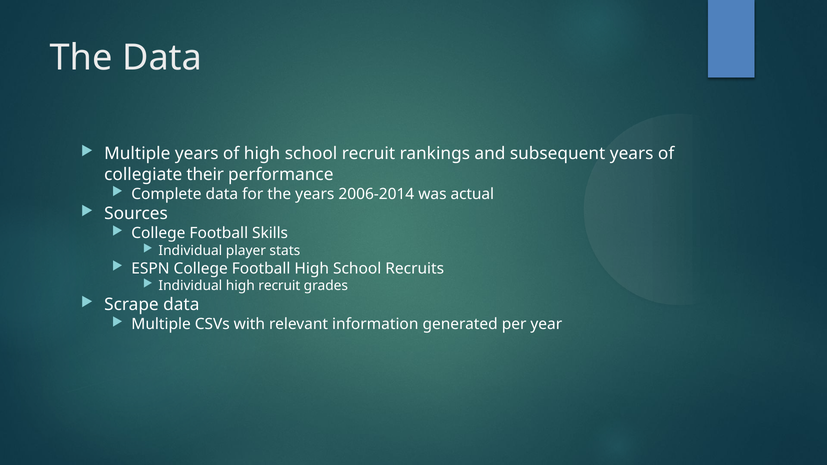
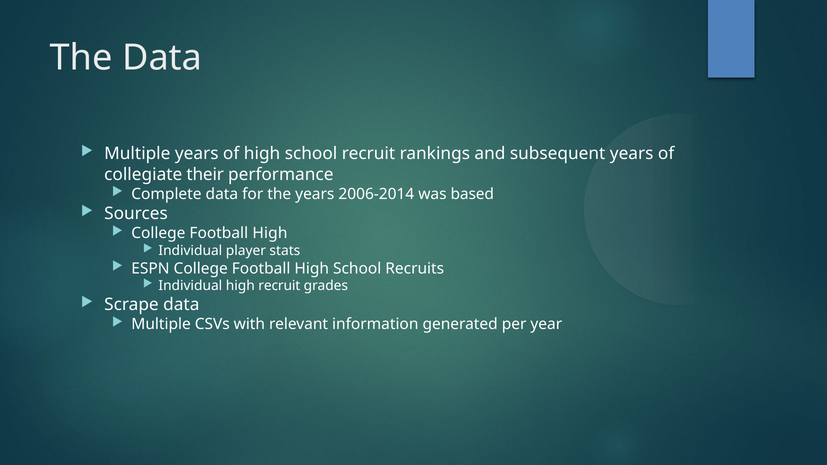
actual: actual -> based
Skills at (270, 233): Skills -> High
